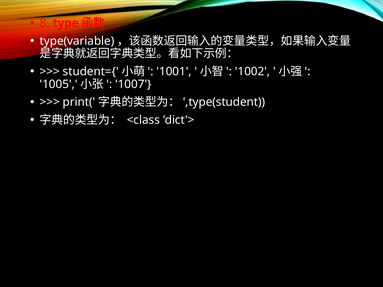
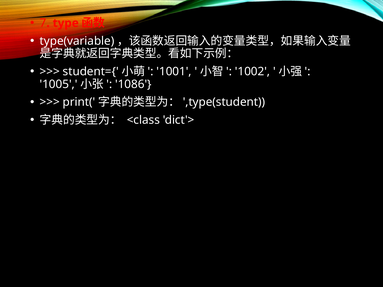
8: 8 -> 7
1007: 1007 -> 1086
